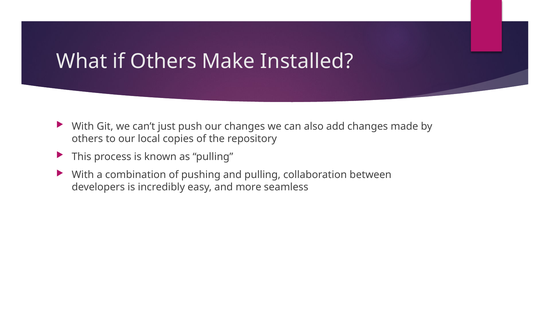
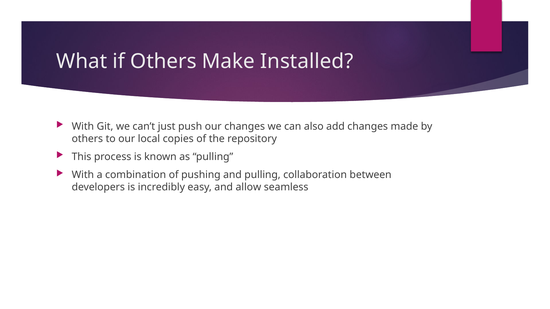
more: more -> allow
